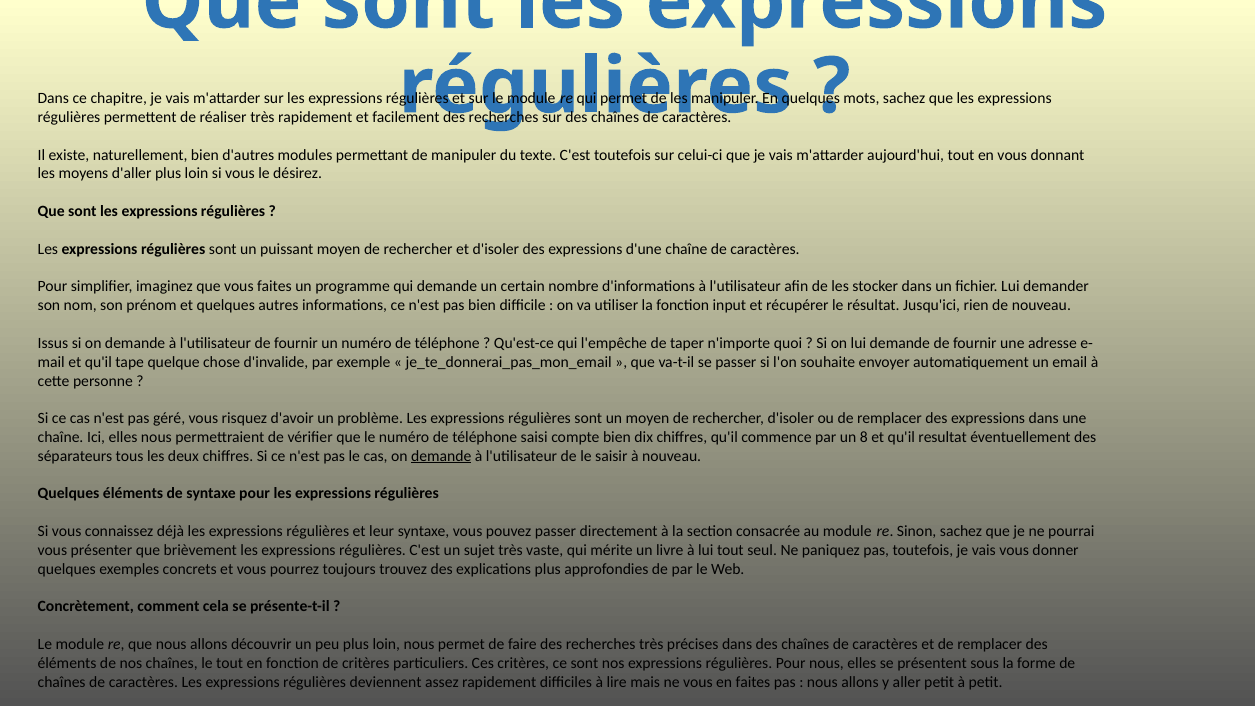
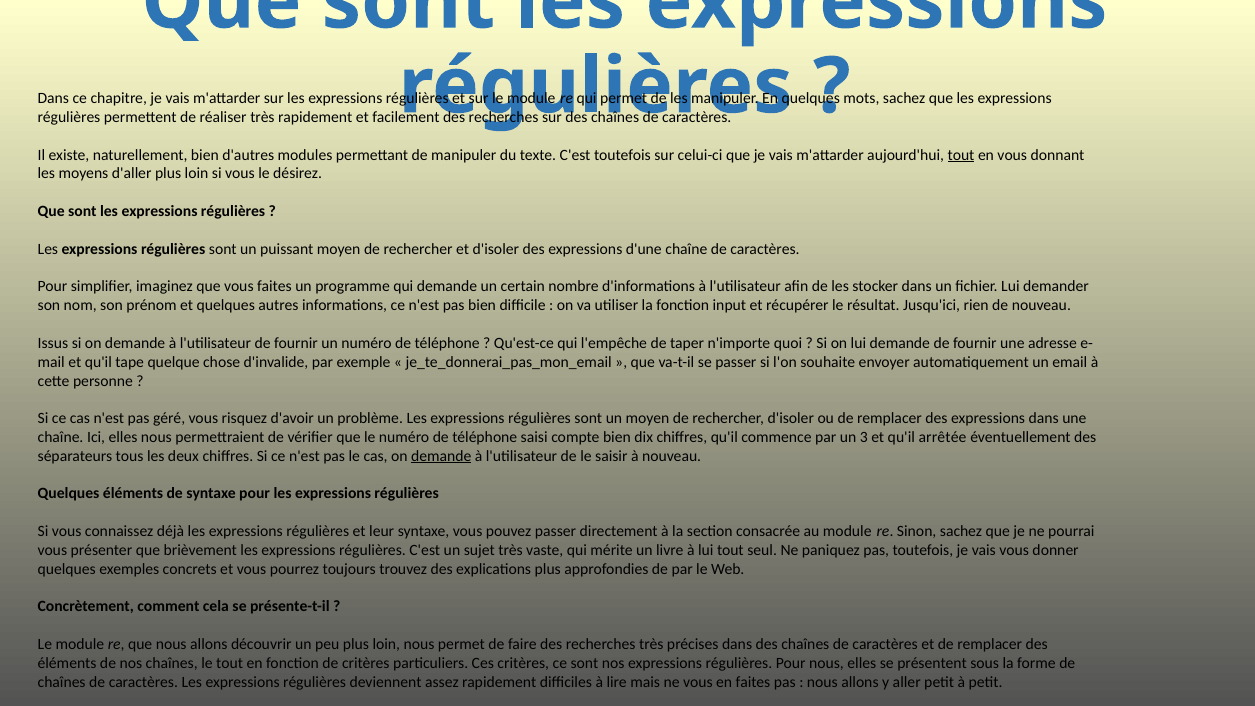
tout at (961, 155) underline: none -> present
8: 8 -> 3
resultat: resultat -> arrêtée
